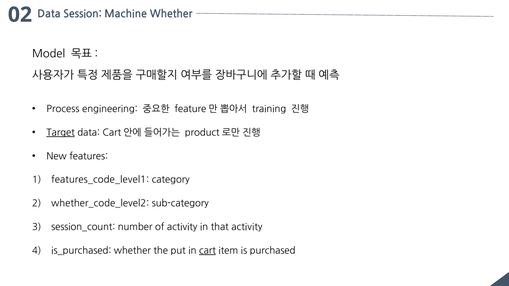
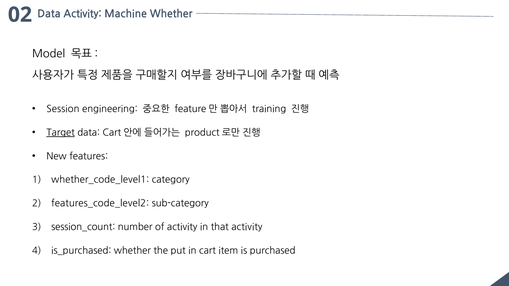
Data Session: Session -> Activity
Process: Process -> Session
features_code_level1: features_code_level1 -> whether_code_level1
whether_code_level2: whether_code_level2 -> features_code_level2
cart underline: present -> none
